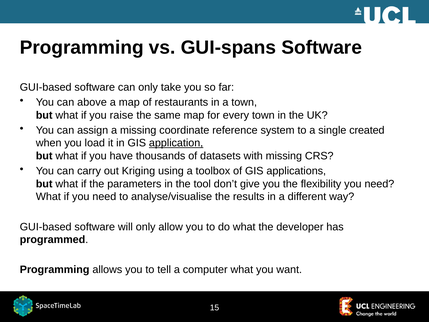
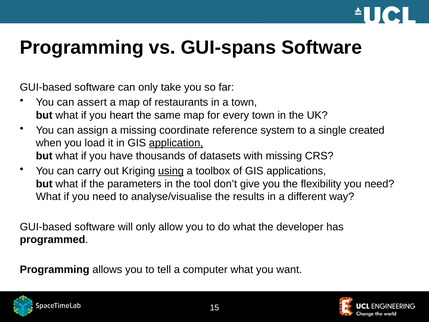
above: above -> assert
raise: raise -> heart
using underline: none -> present
